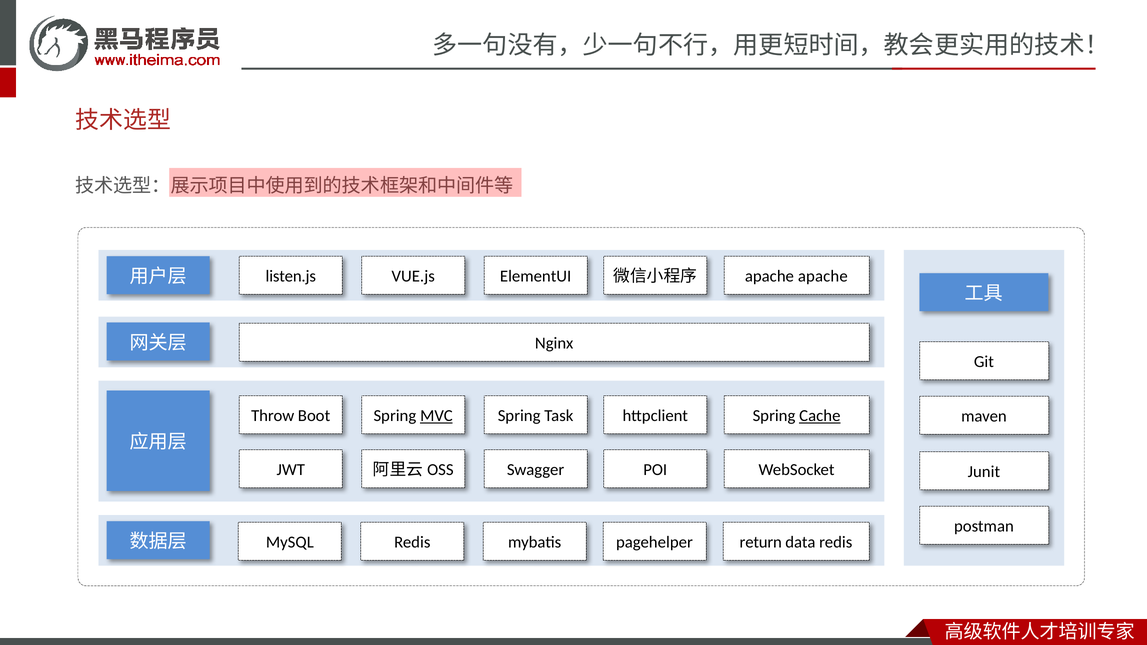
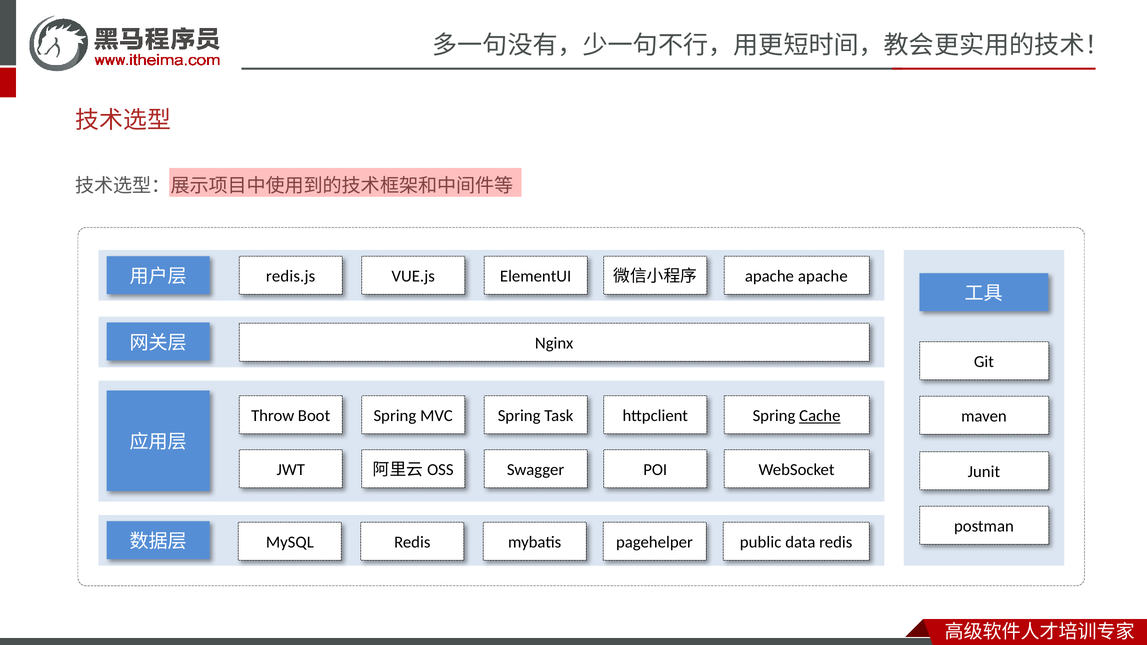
listen.js: listen.js -> redis.js
MVC underline: present -> none
return: return -> public
